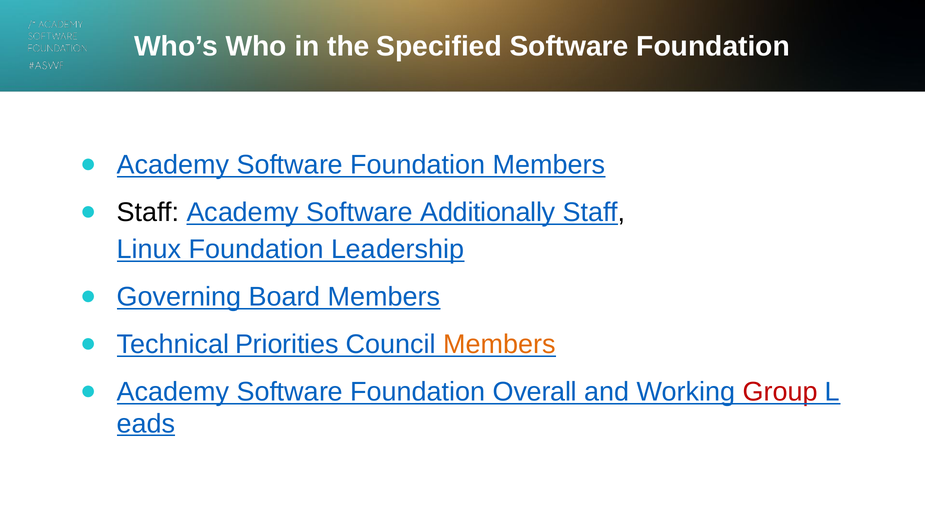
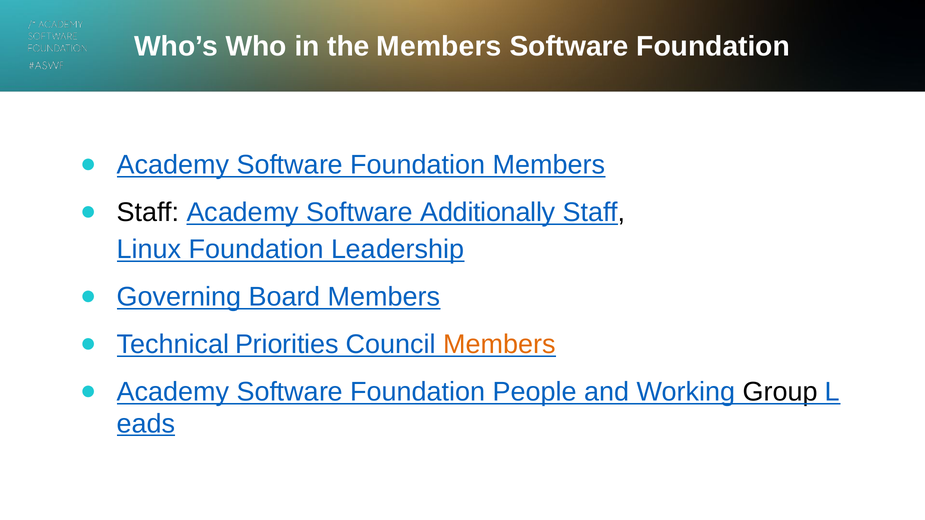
the Specified: Specified -> Members
Overall: Overall -> People
Group colour: red -> black
